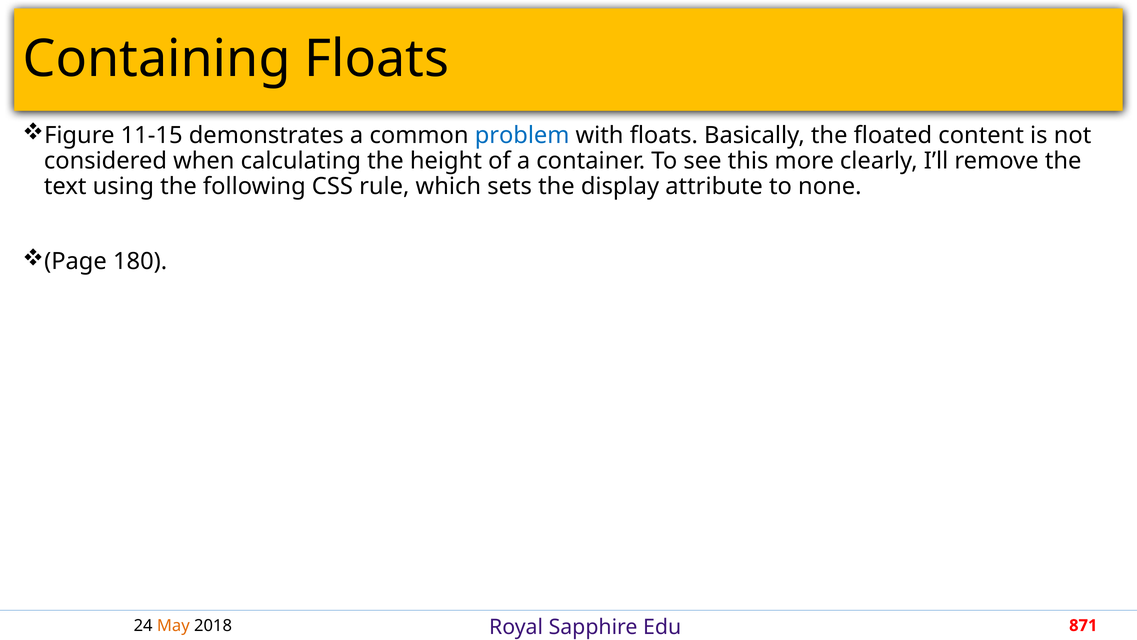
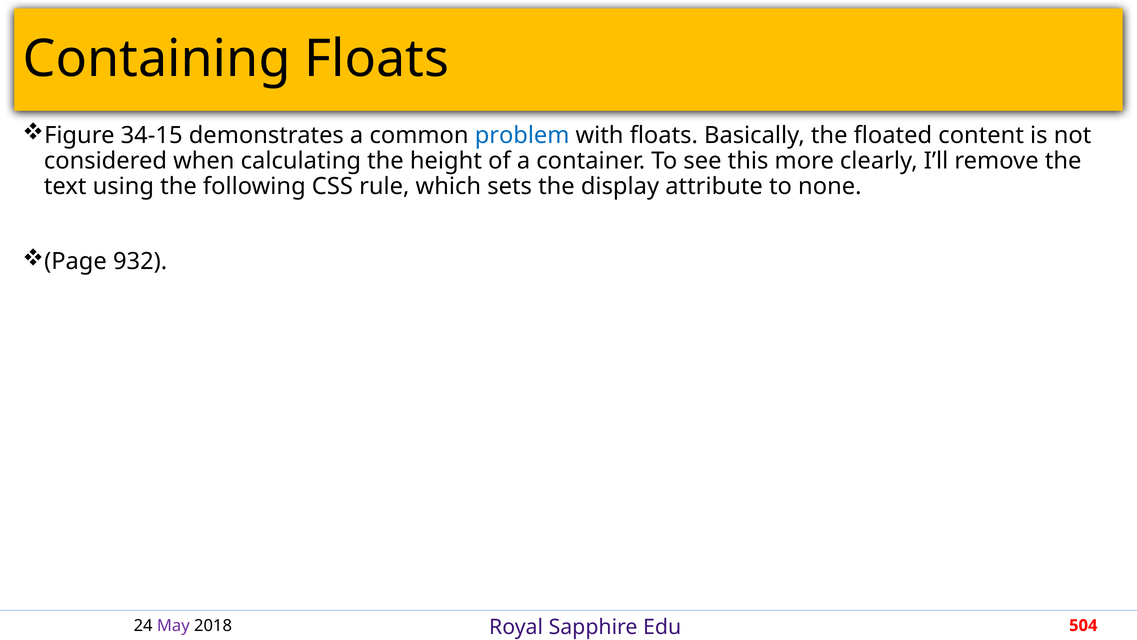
11-15: 11-15 -> 34-15
180: 180 -> 932
May colour: orange -> purple
871: 871 -> 504
